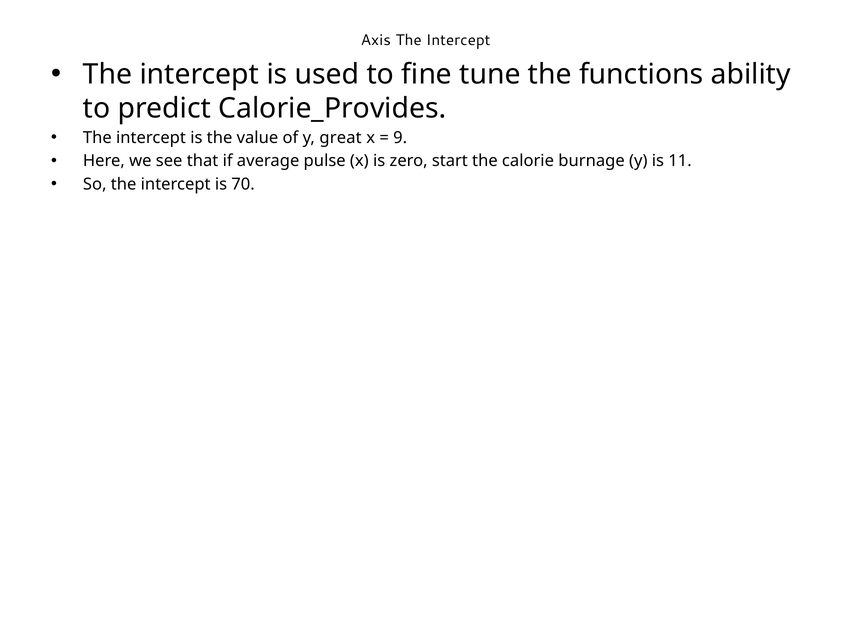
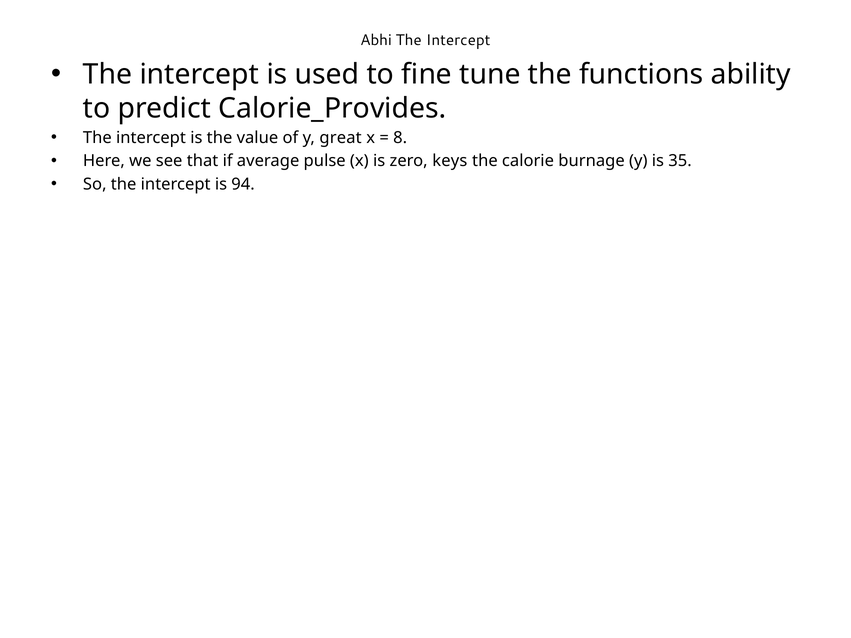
Axis: Axis -> Abhi
9: 9 -> 8
start: start -> keys
11: 11 -> 35
70: 70 -> 94
